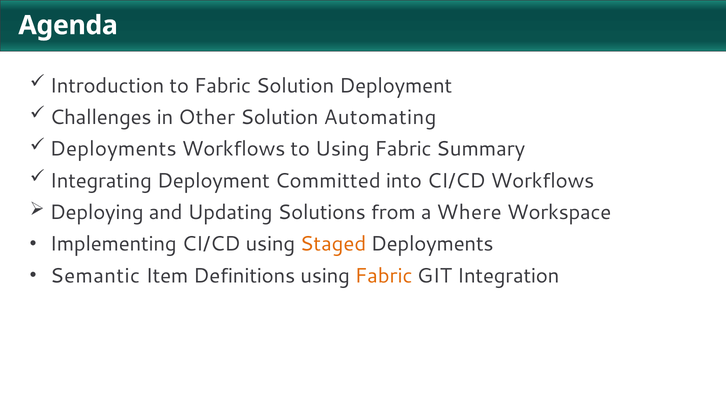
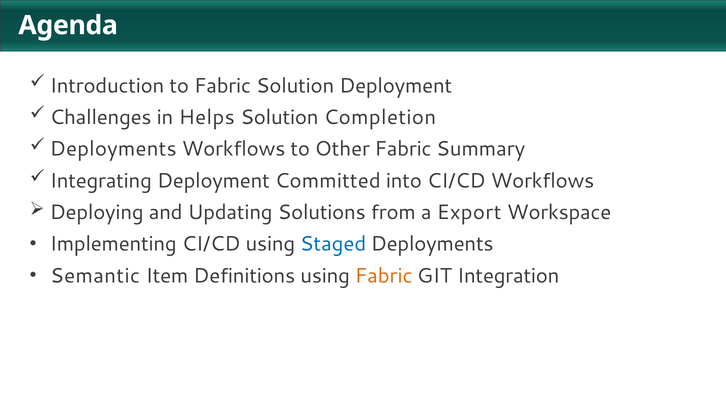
Other: Other -> Helps
Automating: Automating -> Completion
to Using: Using -> Other
Where: Where -> Export
Staged colour: orange -> blue
